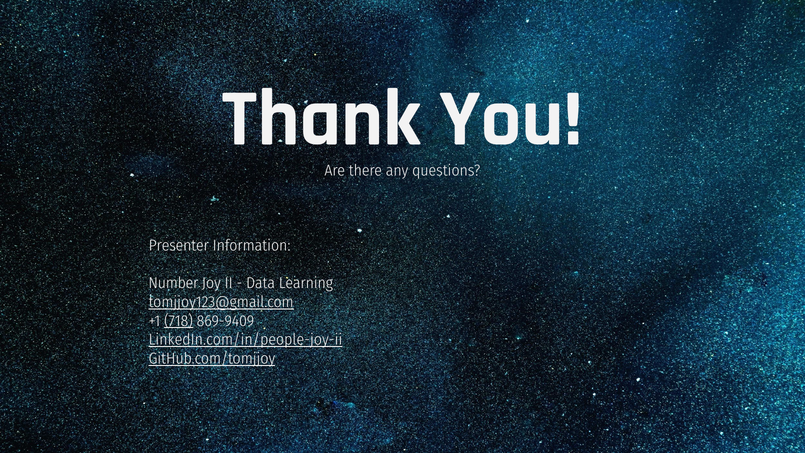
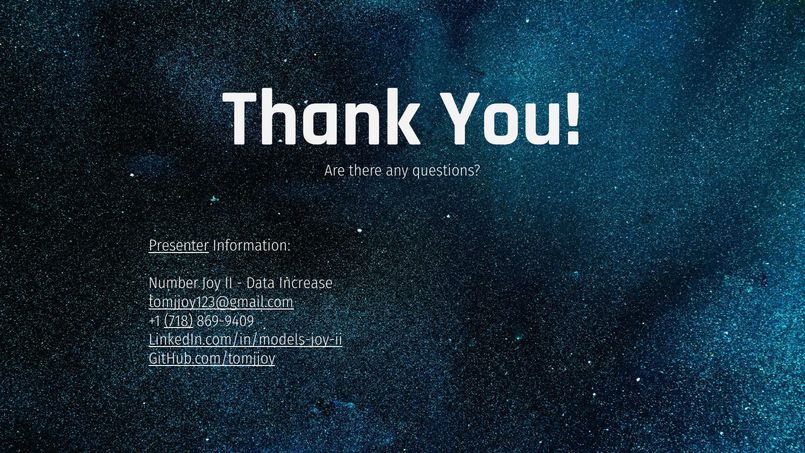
Presenter underline: none -> present
Learning: Learning -> Increase
LinkedIn.com/in/people-joy-ii: LinkedIn.com/in/people-joy-ii -> LinkedIn.com/in/models-joy-ii
